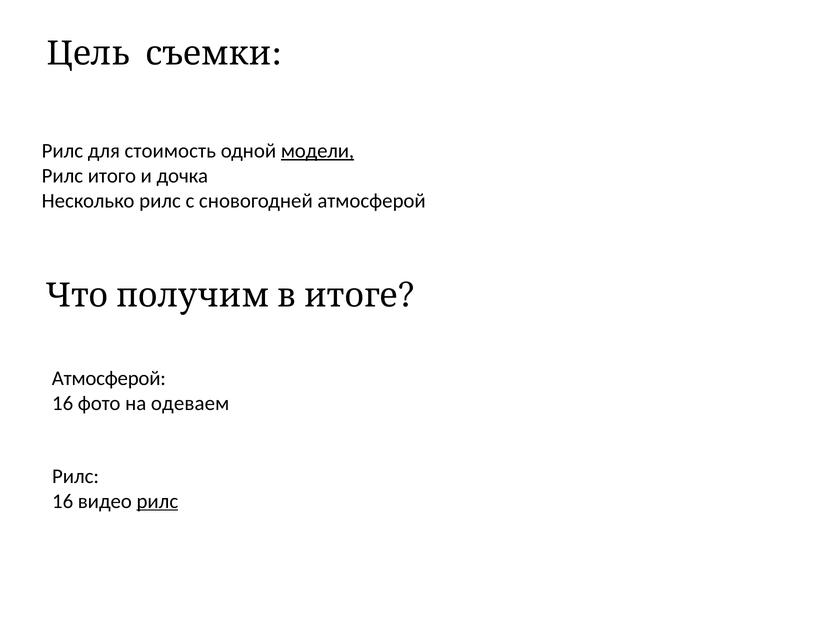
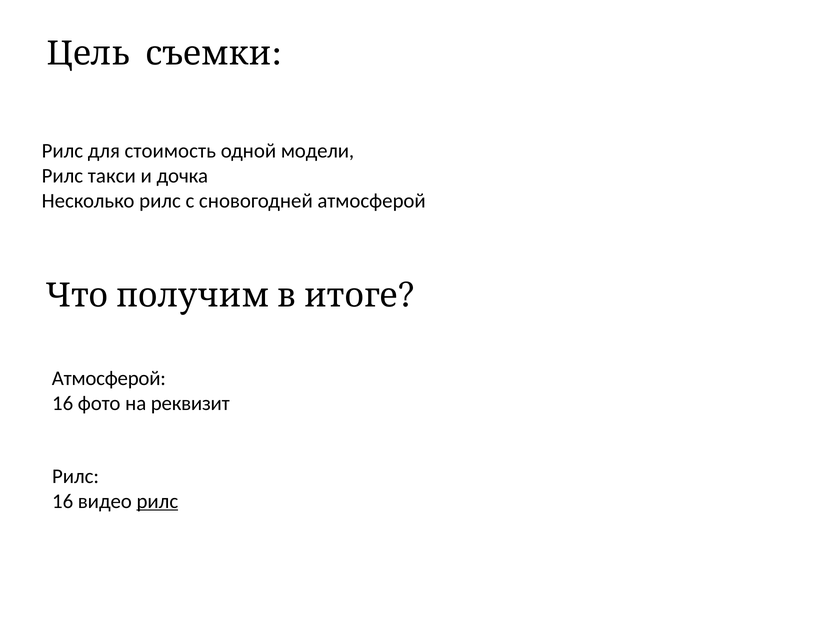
модели underline: present -> none
итого: итого -> такси
одеваем: одеваем -> реквизит
